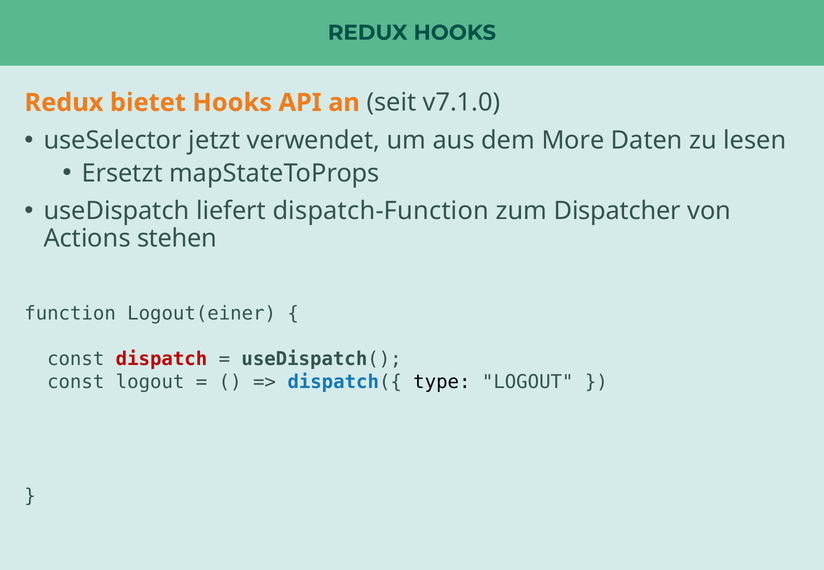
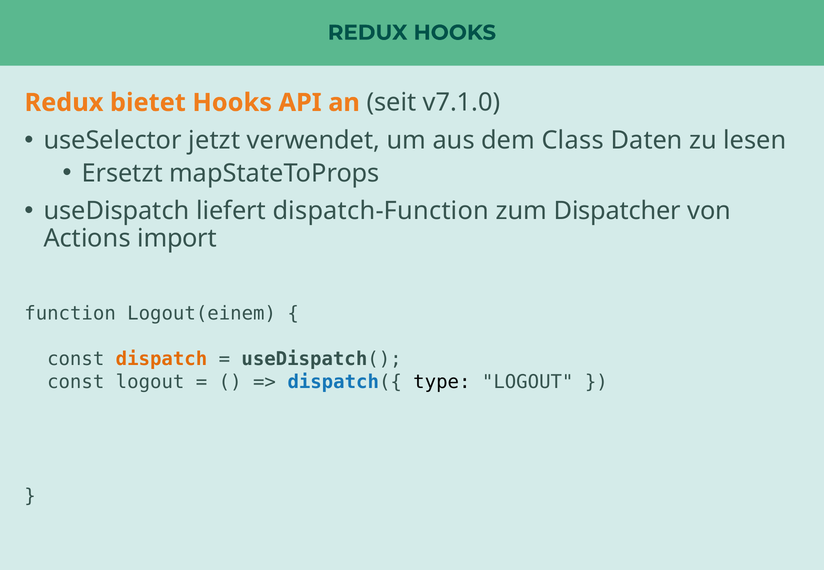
More: More -> Class
stehen: stehen -> import
Logout(einer: Logout(einer -> Logout(einem
dispatch colour: red -> orange
